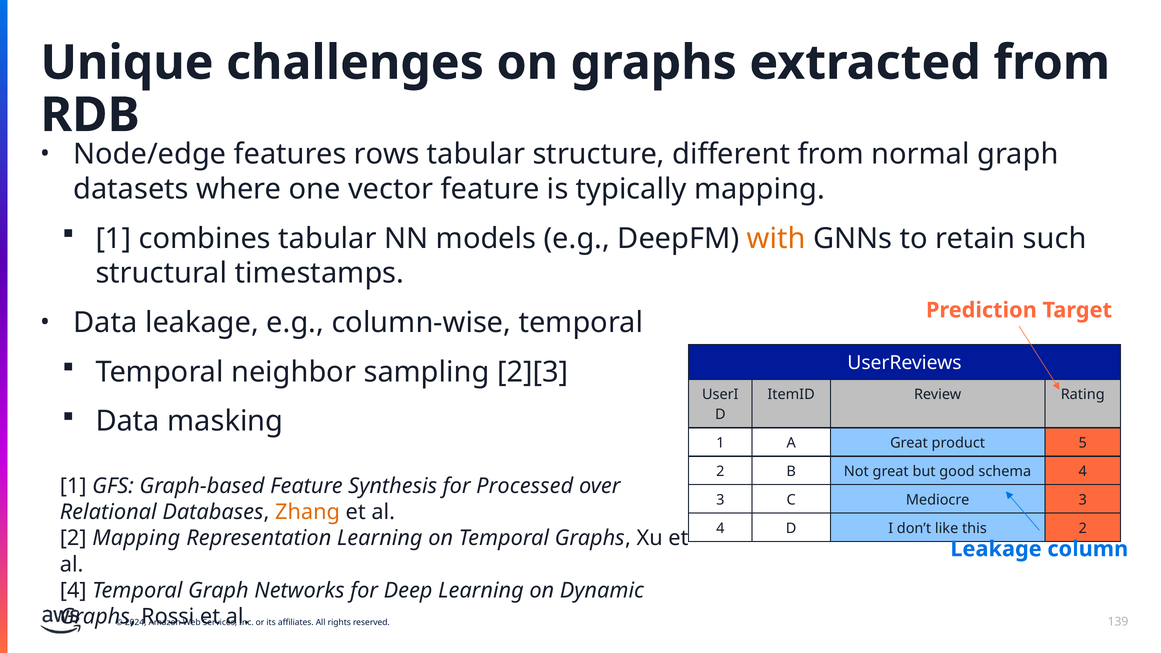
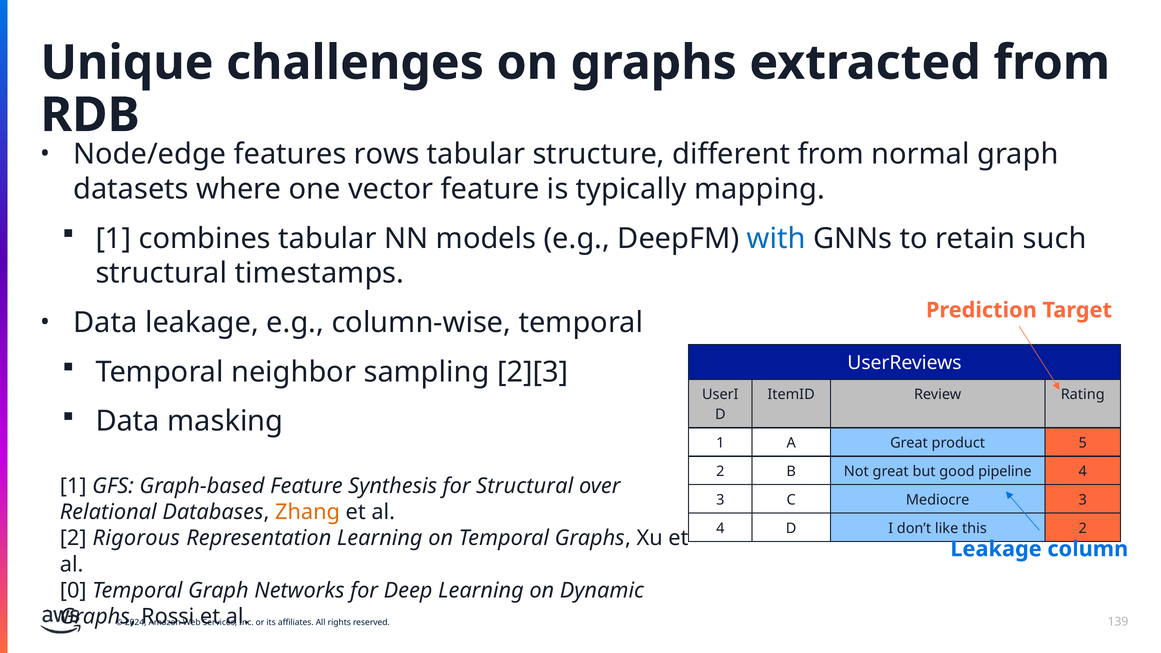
with colour: orange -> blue
schema: schema -> pipeline
for Processed: Processed -> Structural
2 Mapping: Mapping -> Rigorous
4 at (73, 591): 4 -> 0
